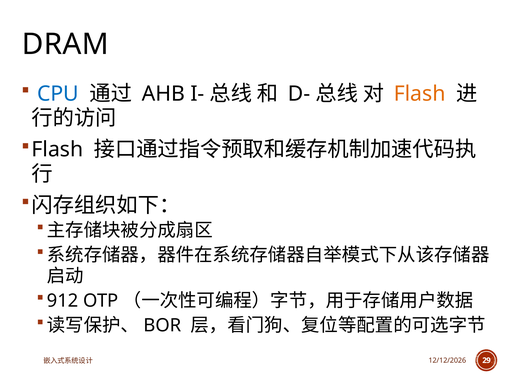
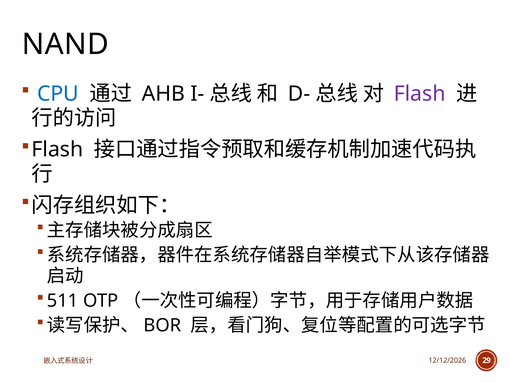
DRAM: DRAM -> NAND
Flash at (420, 94) colour: orange -> purple
912: 912 -> 511
